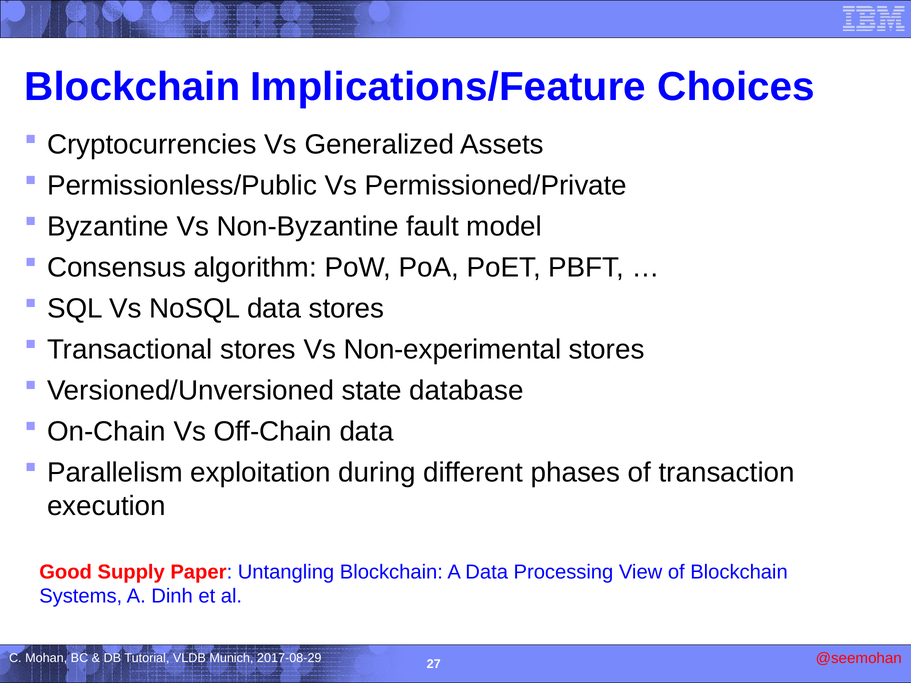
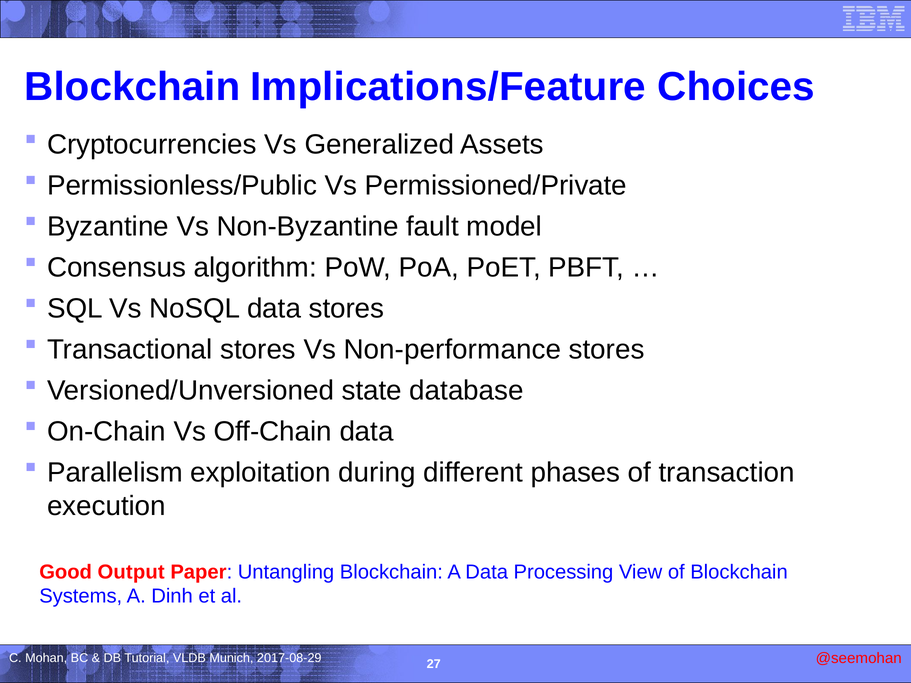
Non-experimental: Non-experimental -> Non-performance
Supply: Supply -> Output
